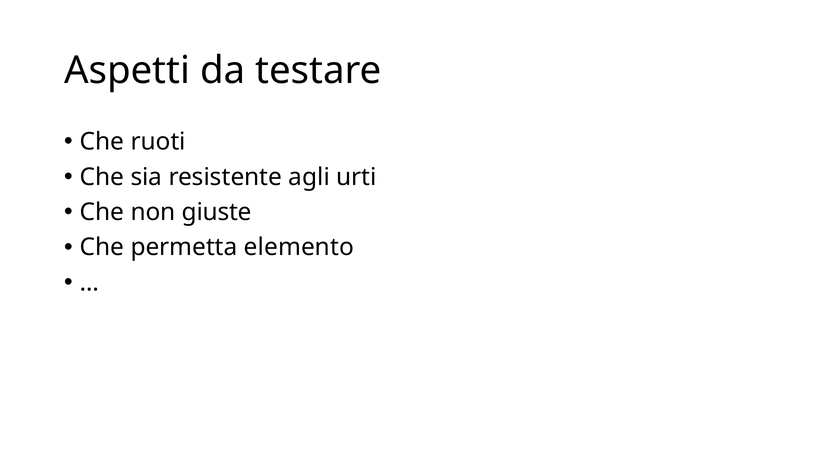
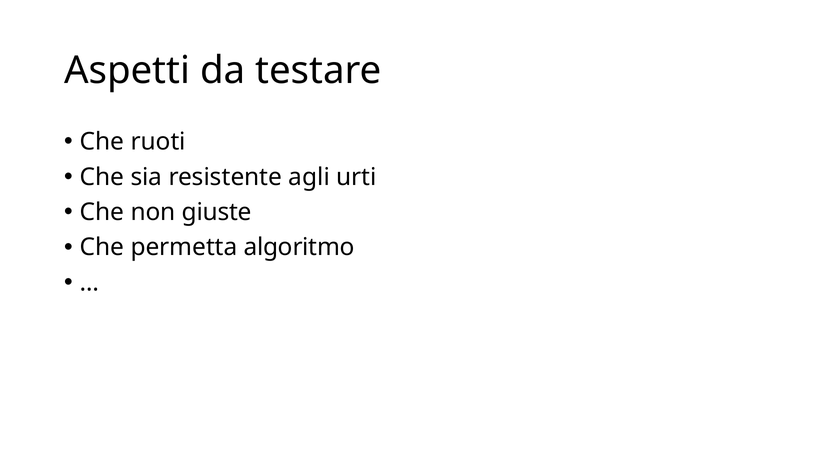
elemento: elemento -> algoritmo
